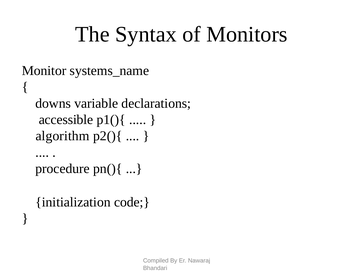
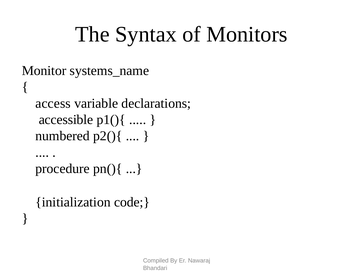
downs: downs -> access
algorithm: algorithm -> numbered
